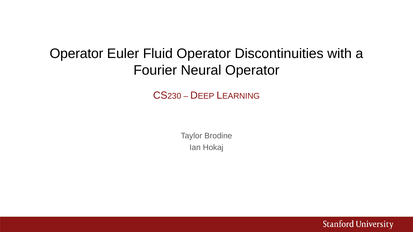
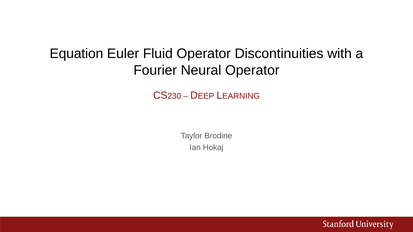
Operator at (76, 54): Operator -> Equation
